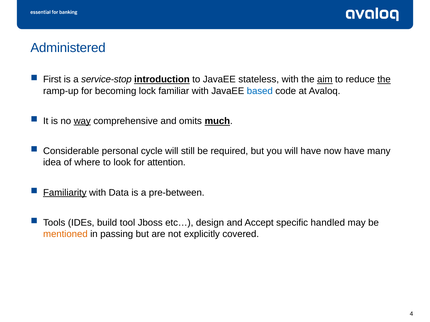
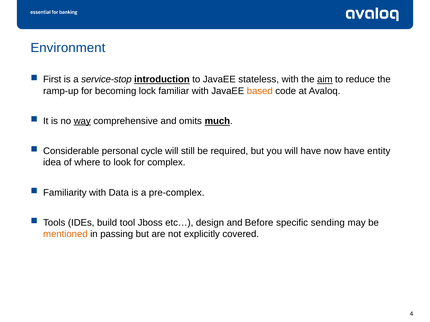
Administered: Administered -> Environment
the at (384, 80) underline: present -> none
based colour: blue -> orange
many: many -> entity
attention: attention -> complex
Familiarity underline: present -> none
pre-between: pre-between -> pre-complex
Accept: Accept -> Before
handled: handled -> sending
